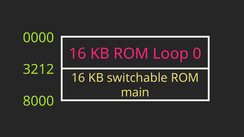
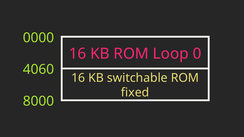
3212: 3212 -> 4060
main: main -> fixed
